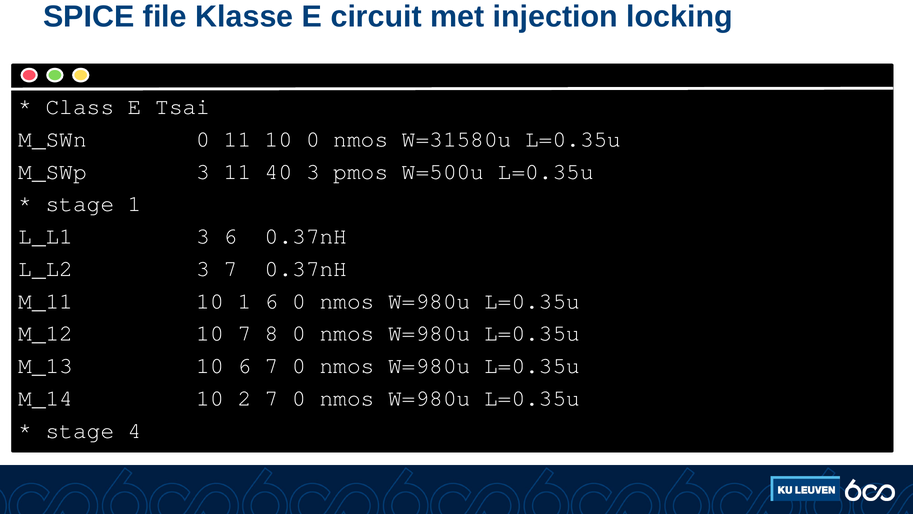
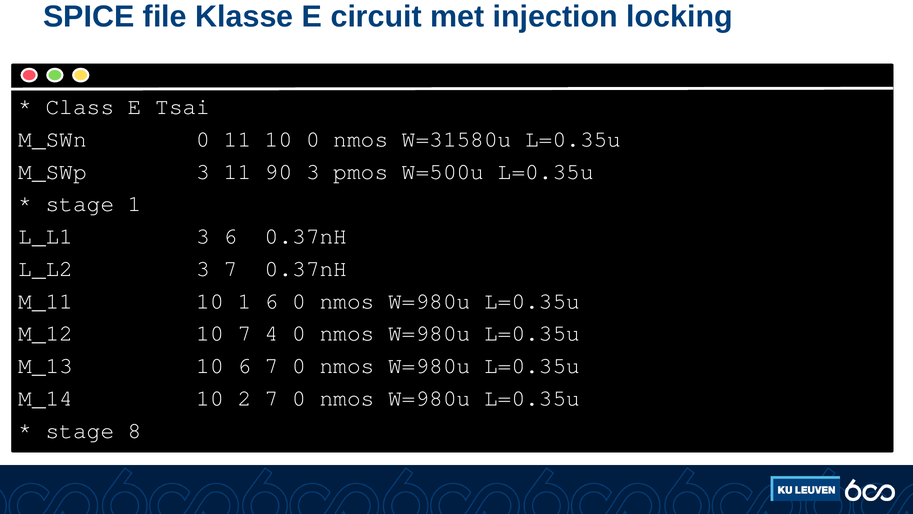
40: 40 -> 90
8: 8 -> 4
4: 4 -> 8
